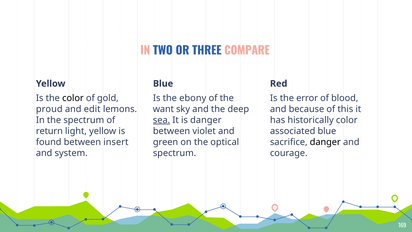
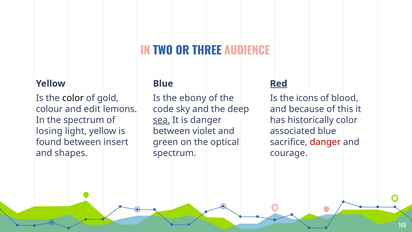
COMPARE: COMPARE -> AUDIENCE
Red underline: none -> present
error: error -> icons
proud: proud -> colour
want: want -> code
return: return -> losing
danger at (325, 142) colour: black -> red
system: system -> shapes
